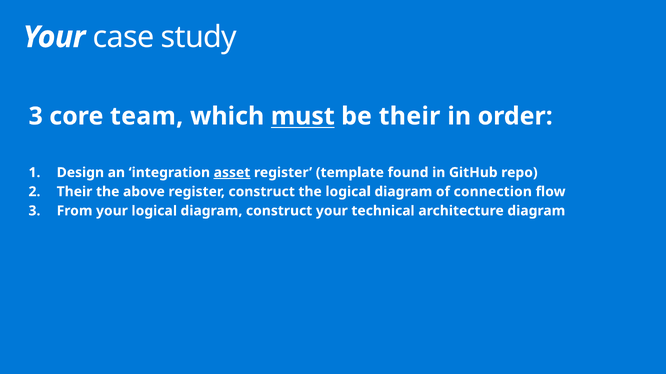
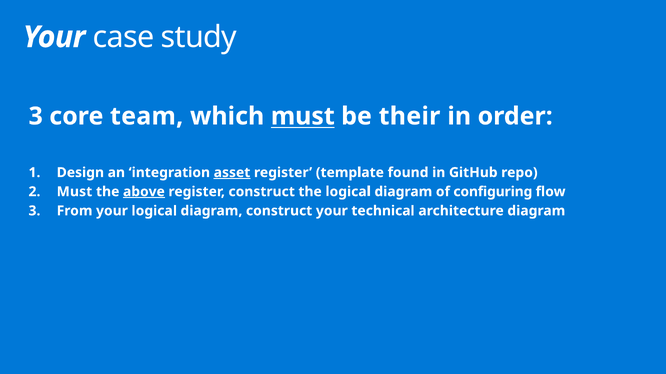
Their at (75, 192): Their -> Must
above underline: none -> present
connection: connection -> configuring
